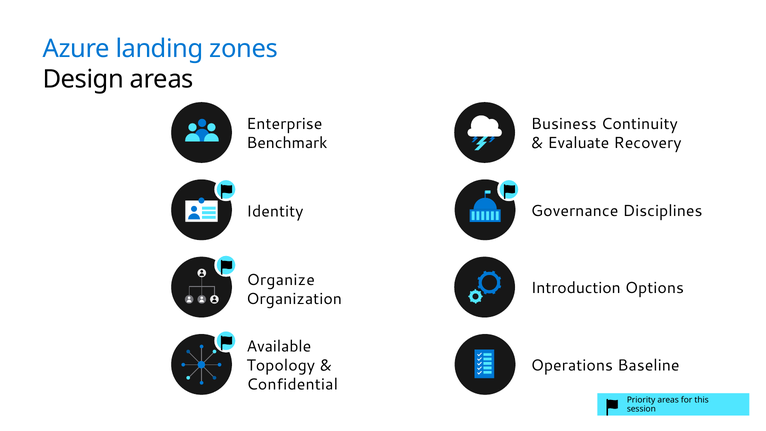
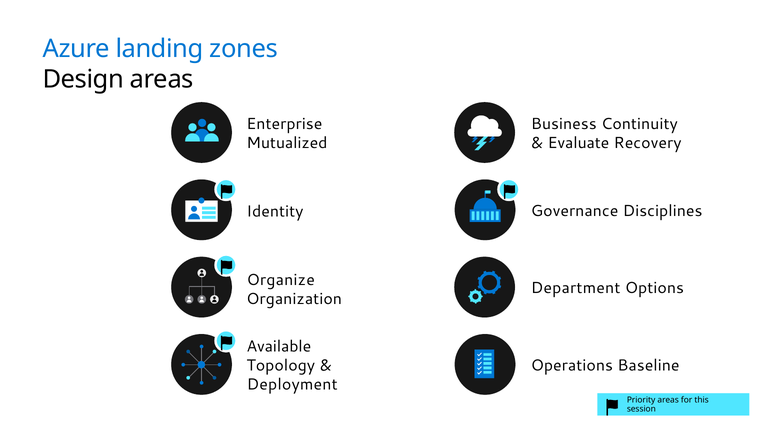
Benchmark: Benchmark -> Mutualized
Introduction: Introduction -> Department
Confidential: Confidential -> Deployment
